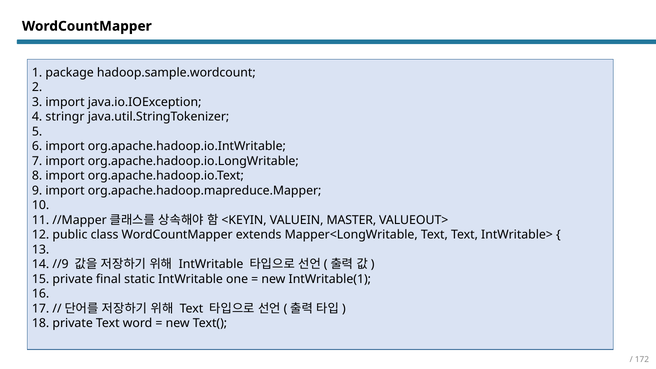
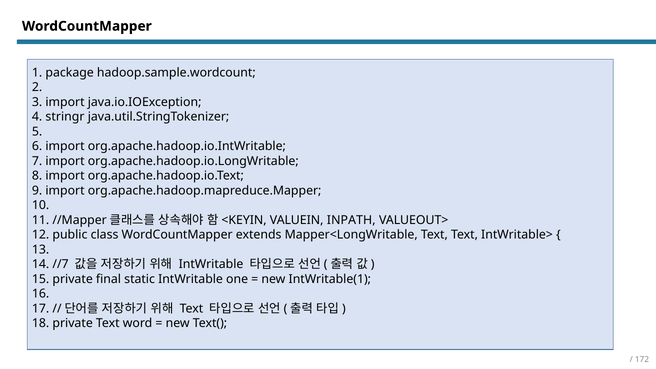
MASTER: MASTER -> INPATH
//9: //9 -> //7
